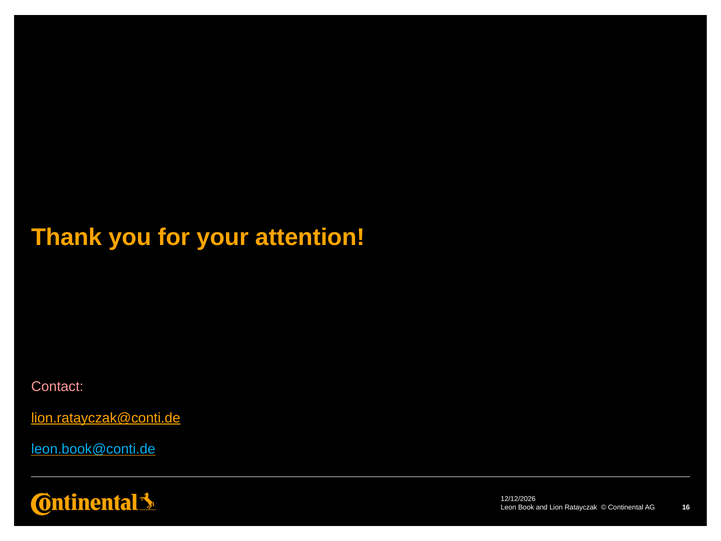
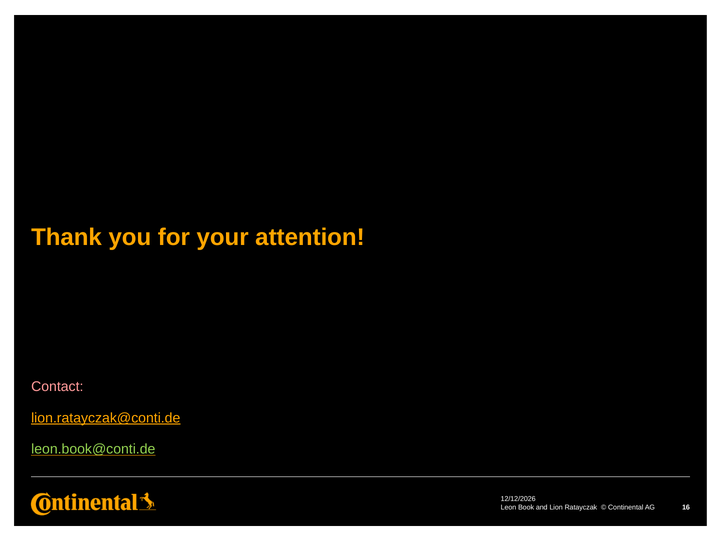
leon.book@conti.de colour: light blue -> light green
